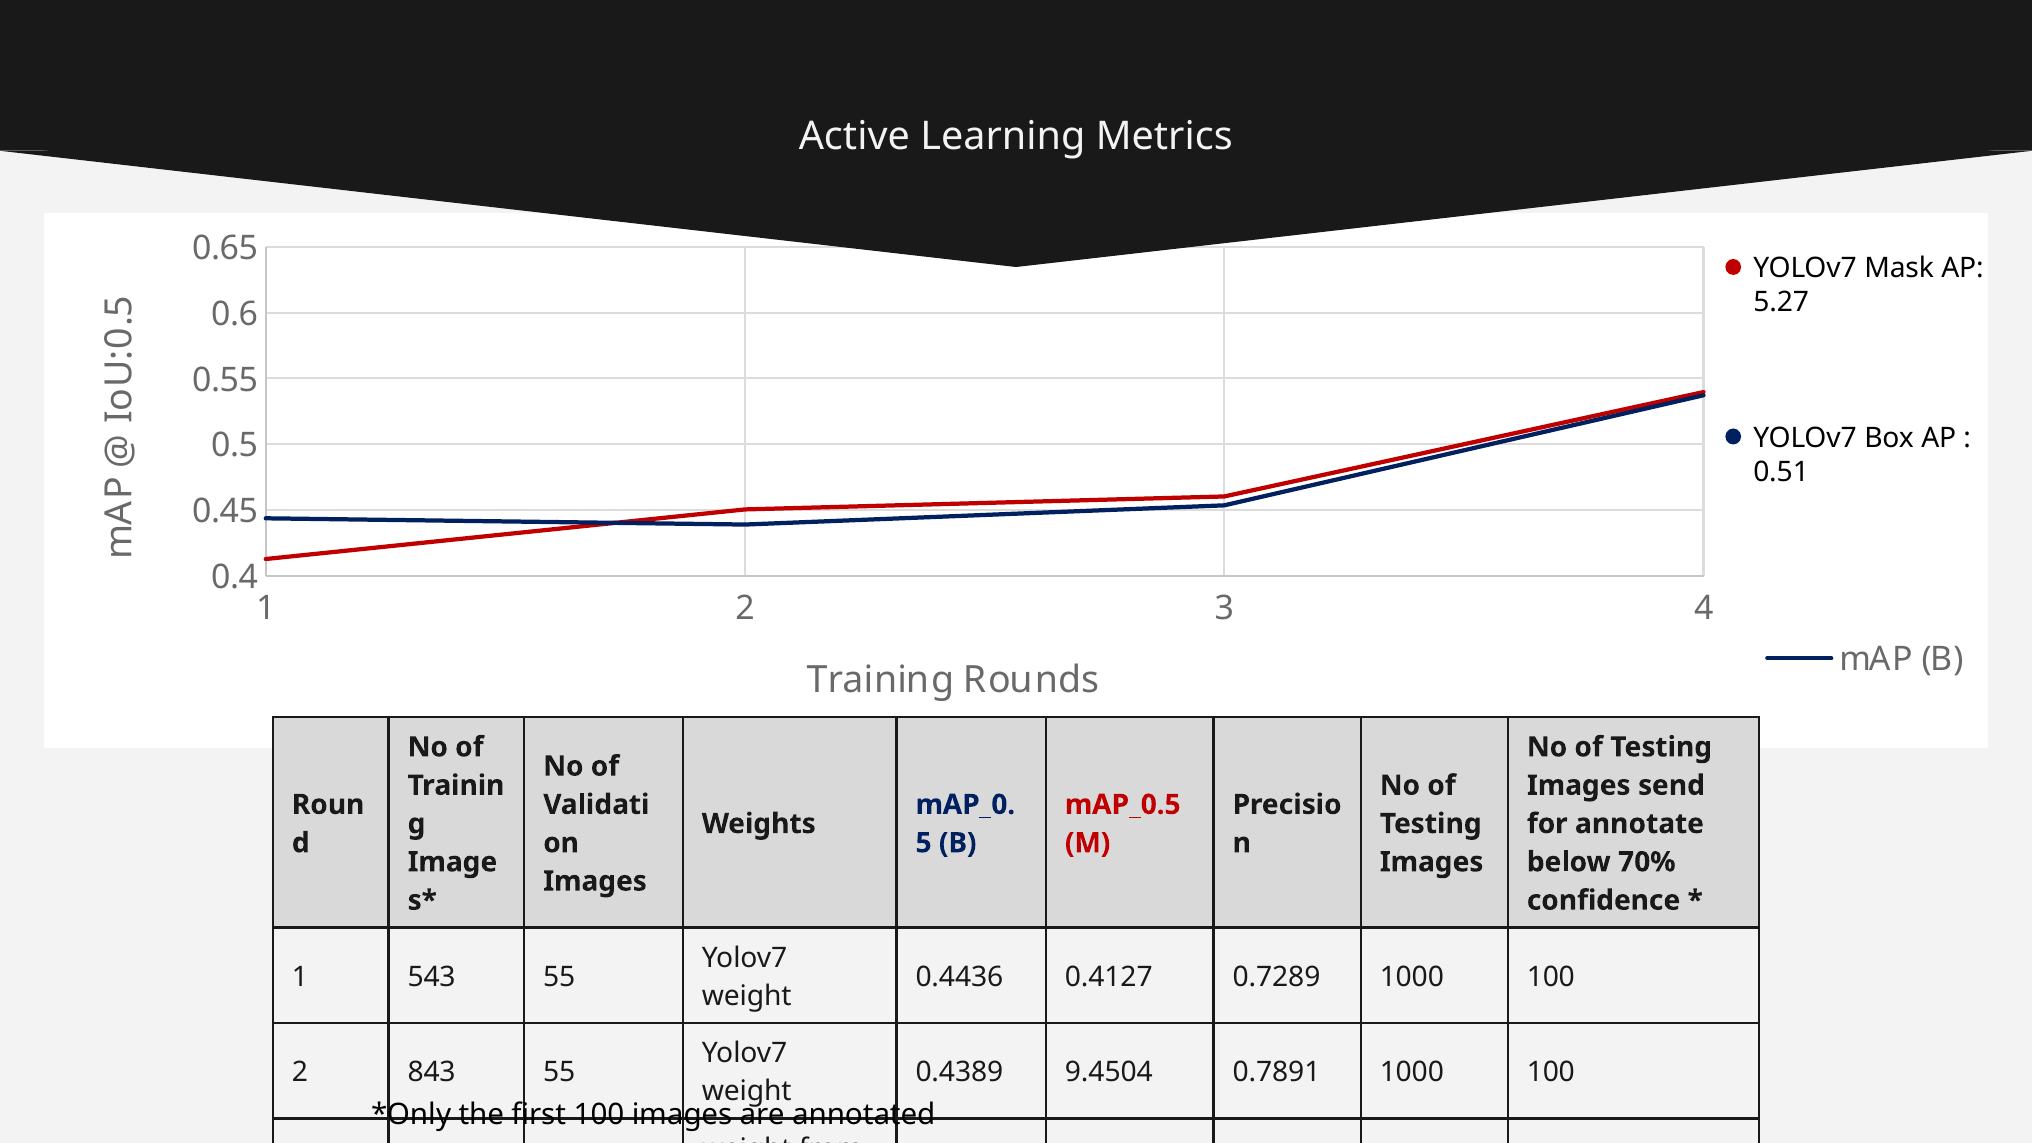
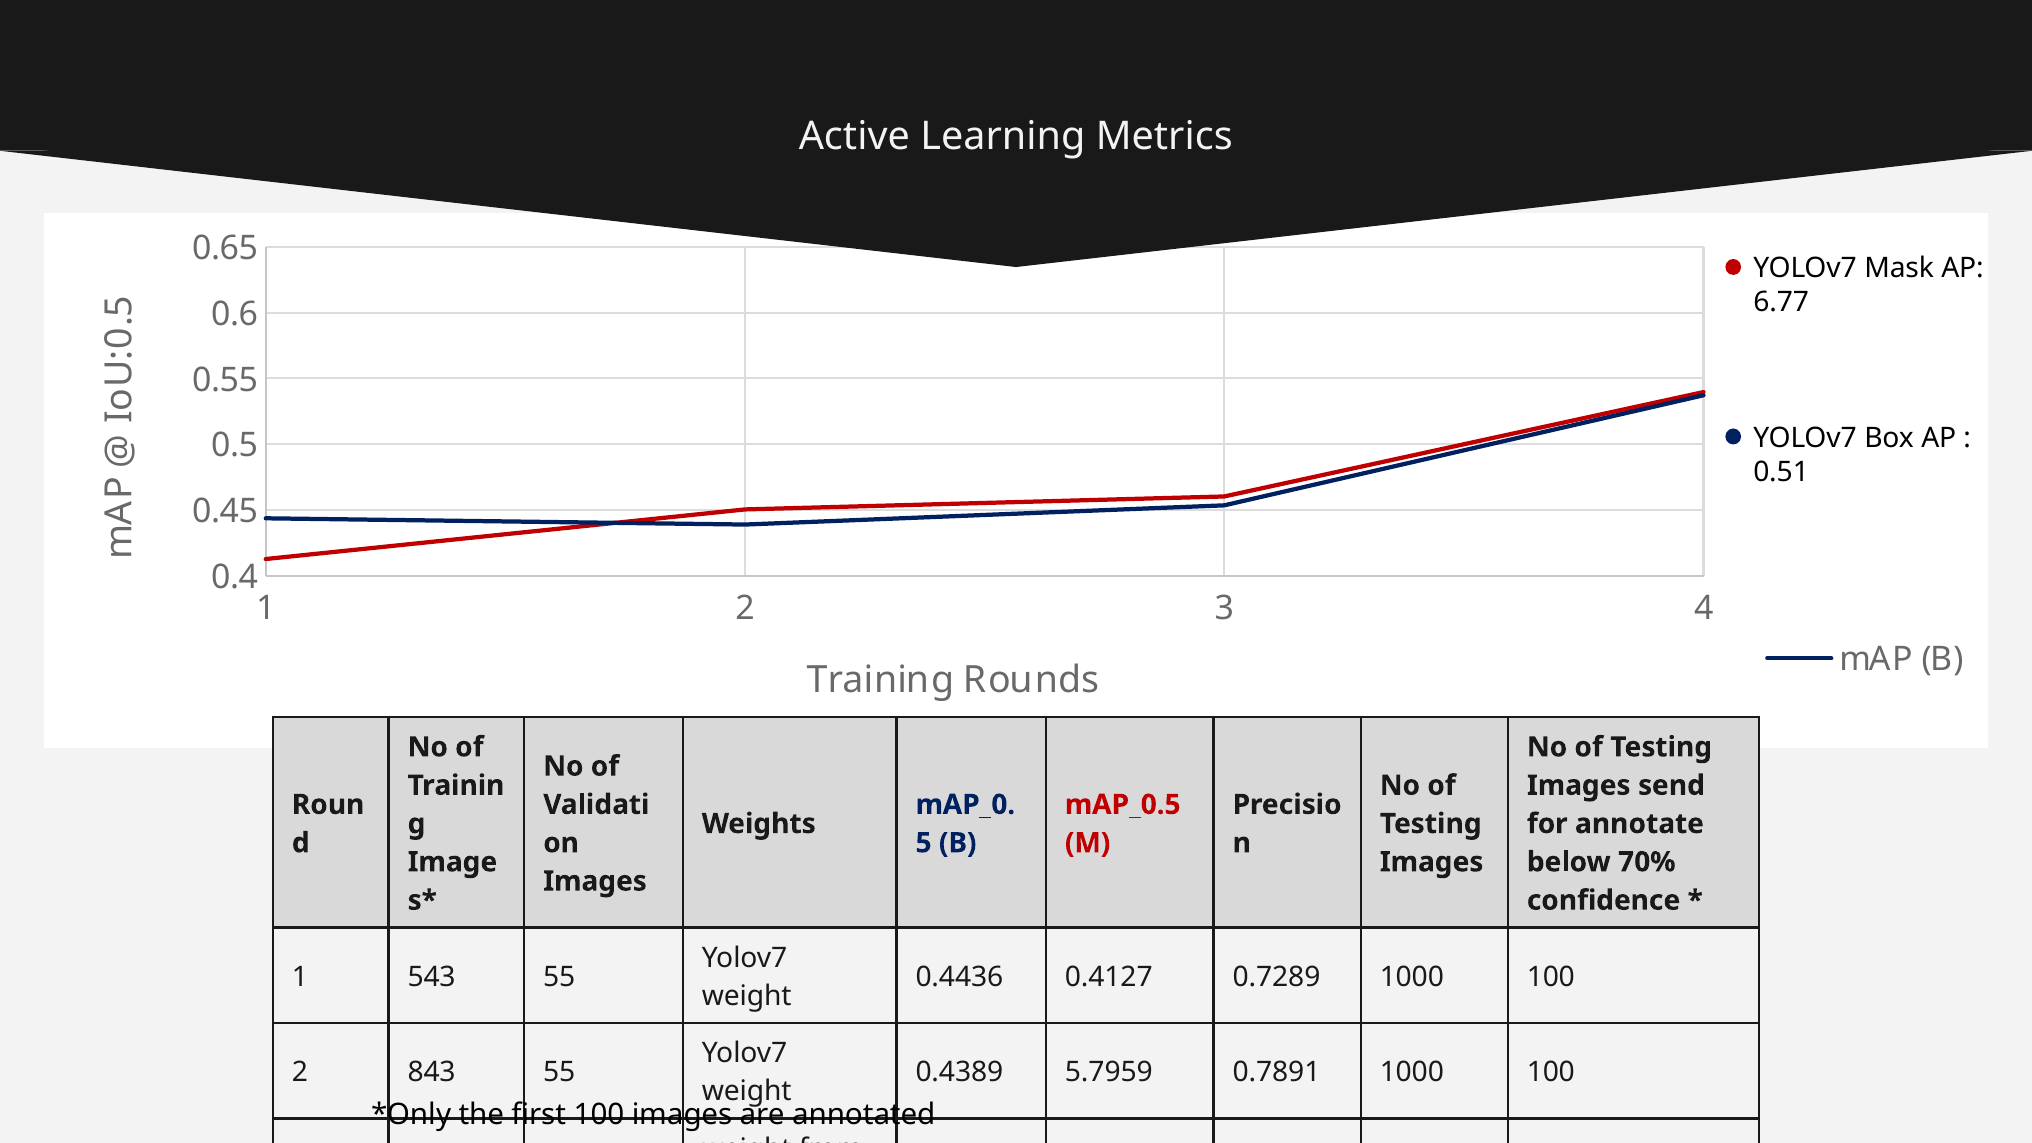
5.27: 5.27 -> 6.77
9.4504: 9.4504 -> 5.7959
